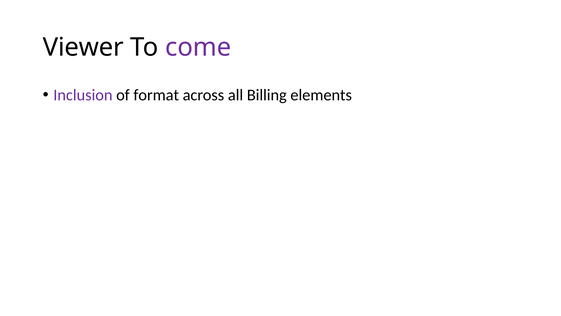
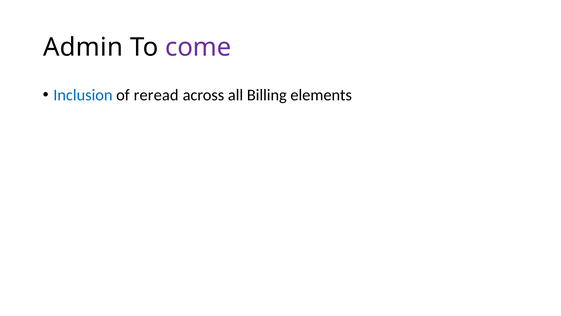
Viewer: Viewer -> Admin
Inclusion colour: purple -> blue
format: format -> reread
